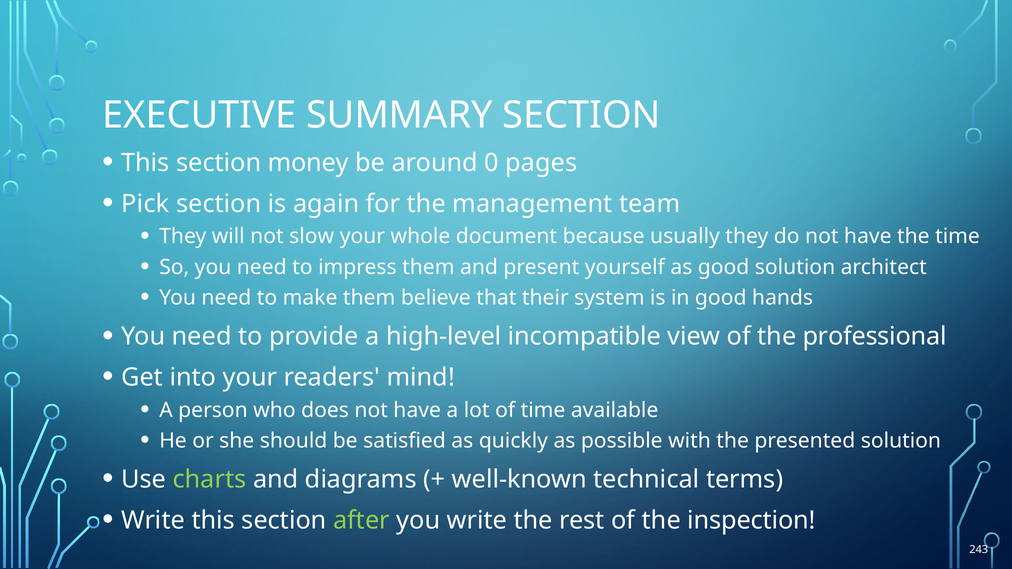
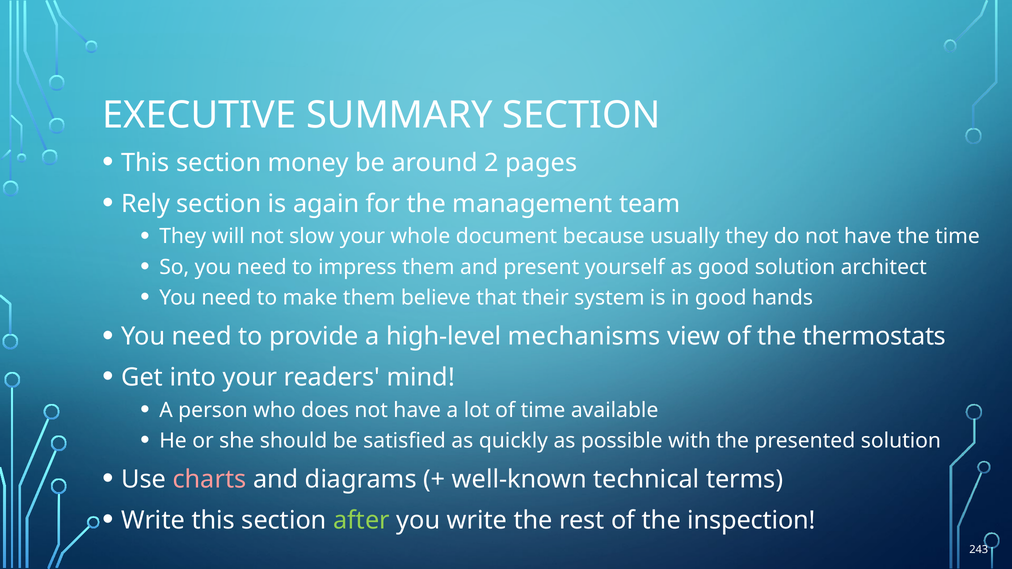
0: 0 -> 2
Pick: Pick -> Rely
incompatible: incompatible -> mechanisms
professional: professional -> thermostats
charts colour: light green -> pink
